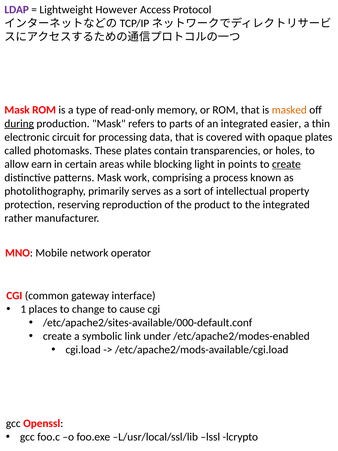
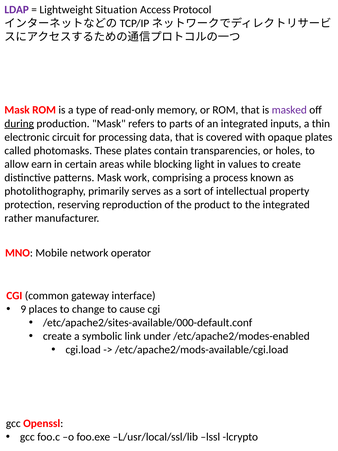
However: However -> Situation
masked colour: orange -> purple
easier: easier -> inputs
points: points -> values
create at (286, 164) underline: present -> none
1: 1 -> 9
